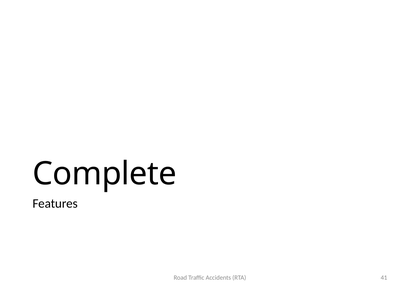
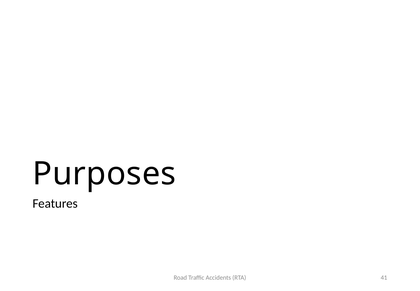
Complete: Complete -> Purposes
